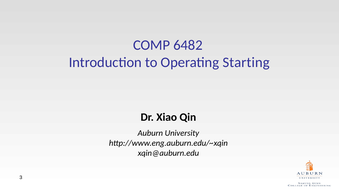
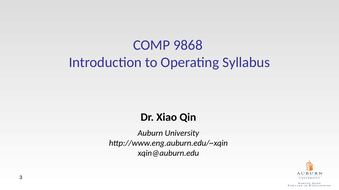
6482: 6482 -> 9868
Starting: Starting -> Syllabus
